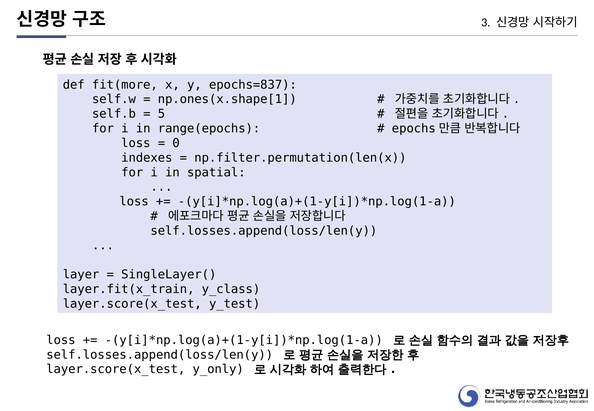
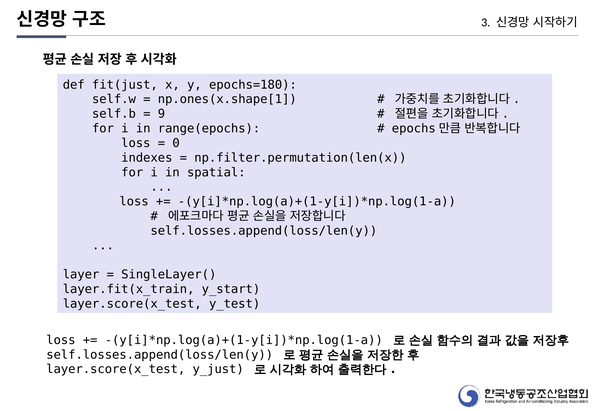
fit(more: fit(more -> fit(just
epochs=837: epochs=837 -> epochs=180
5: 5 -> 9
y_class: y_class -> y_start
y_only: y_only -> y_just
